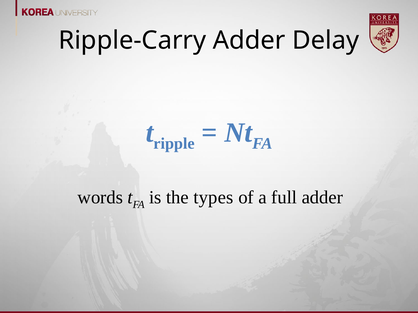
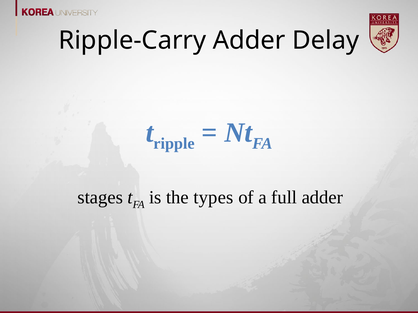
words: words -> stages
